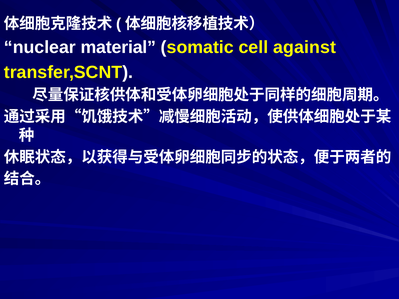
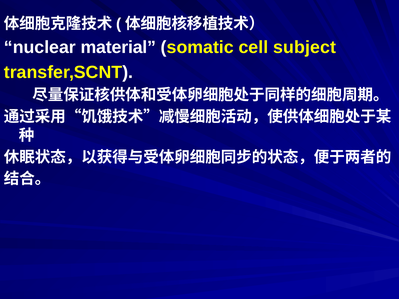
against: against -> subject
